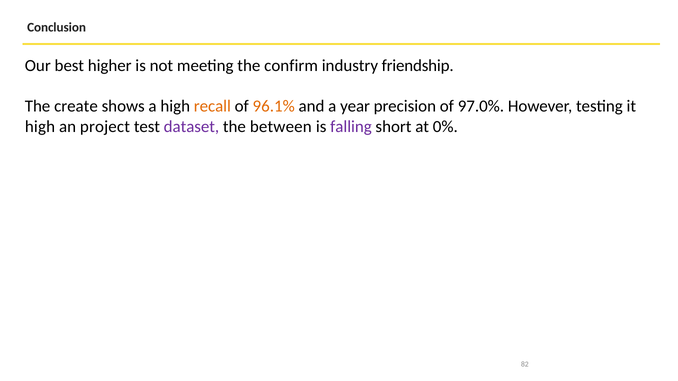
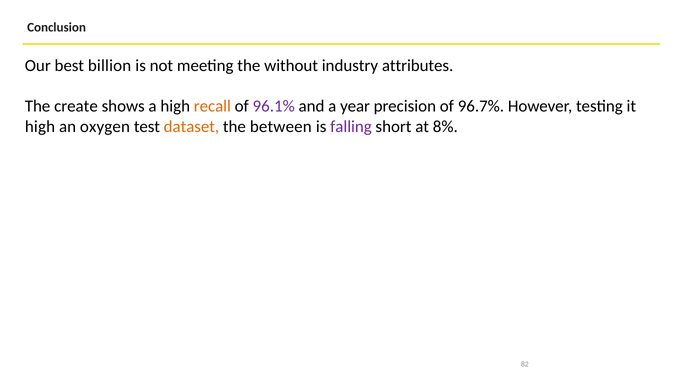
higher: higher -> billion
confirm: confirm -> without
friendship: friendship -> attributes
96.1% colour: orange -> purple
97.0%: 97.0% -> 96.7%
project: project -> oxygen
dataset colour: purple -> orange
0%: 0% -> 8%
